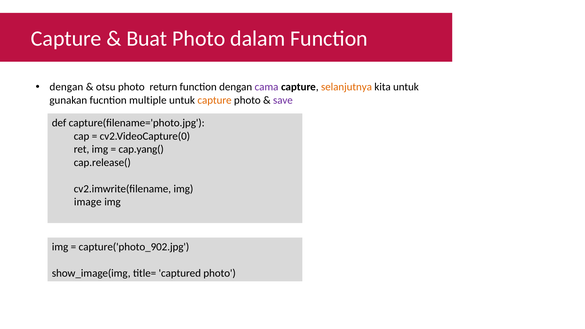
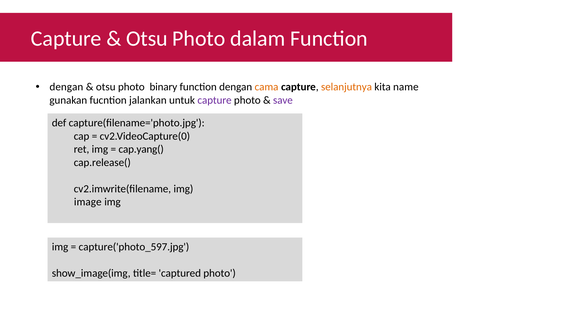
Buat at (147, 39): Buat -> Otsu
return: return -> binary
cama colour: purple -> orange
kita untuk: untuk -> name
multiple: multiple -> jalankan
capture at (215, 100) colour: orange -> purple
capture('photo_902.jpg: capture('photo_902.jpg -> capture('photo_597.jpg
